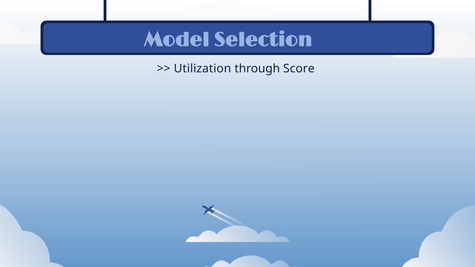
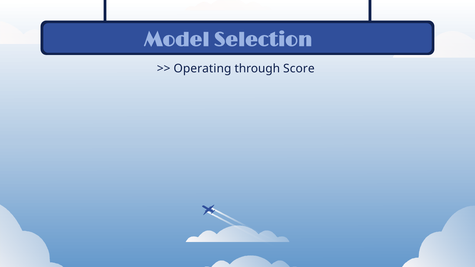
Utilization: Utilization -> Operating
